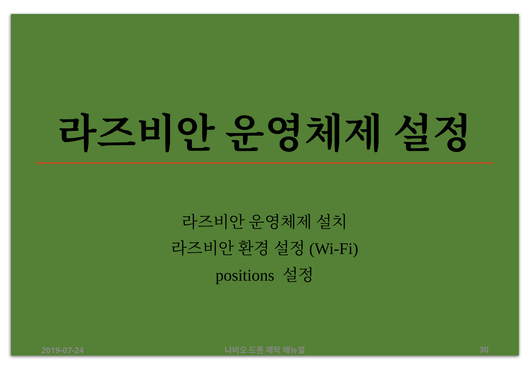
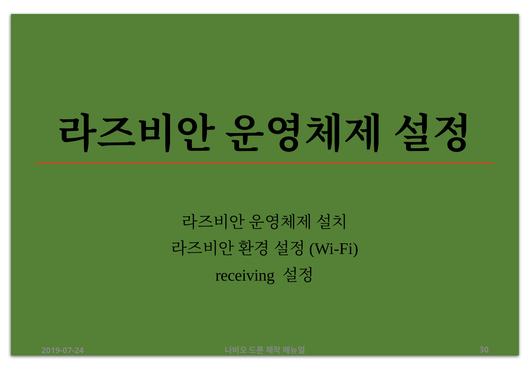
positions: positions -> receiving
